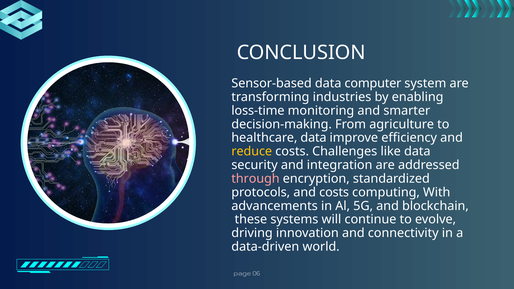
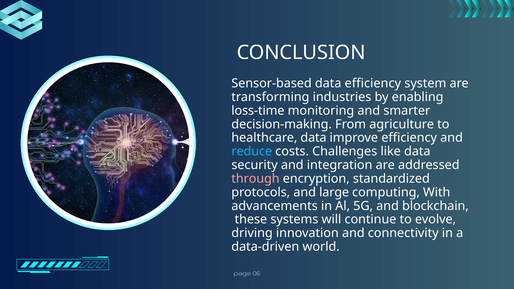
data computer: computer -> efficiency
reduce colour: yellow -> light blue
and costs: costs -> large
